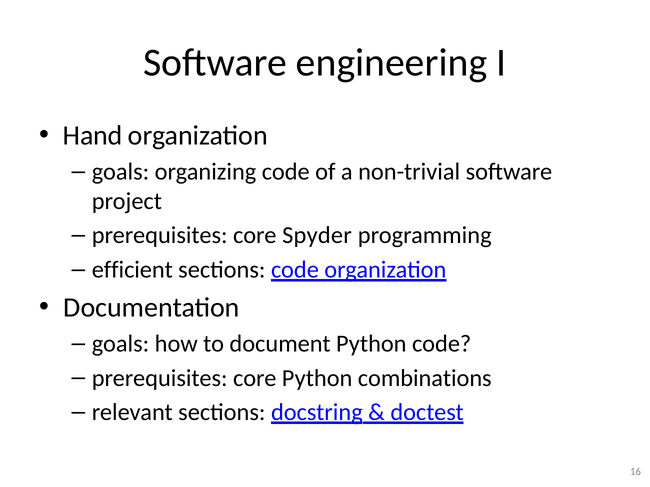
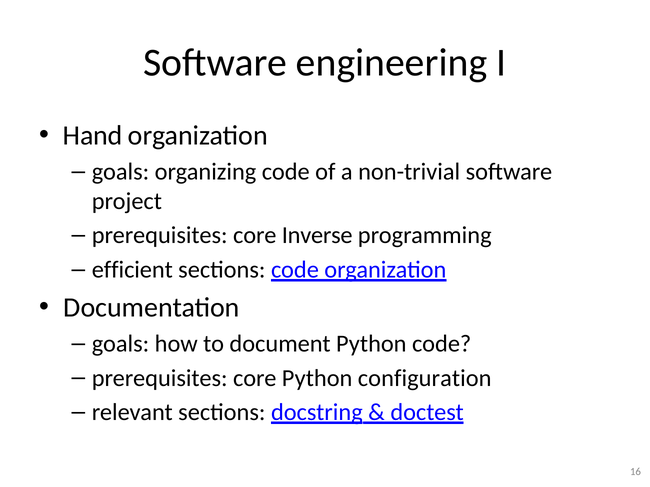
Spyder: Spyder -> Inverse
combinations: combinations -> configuration
